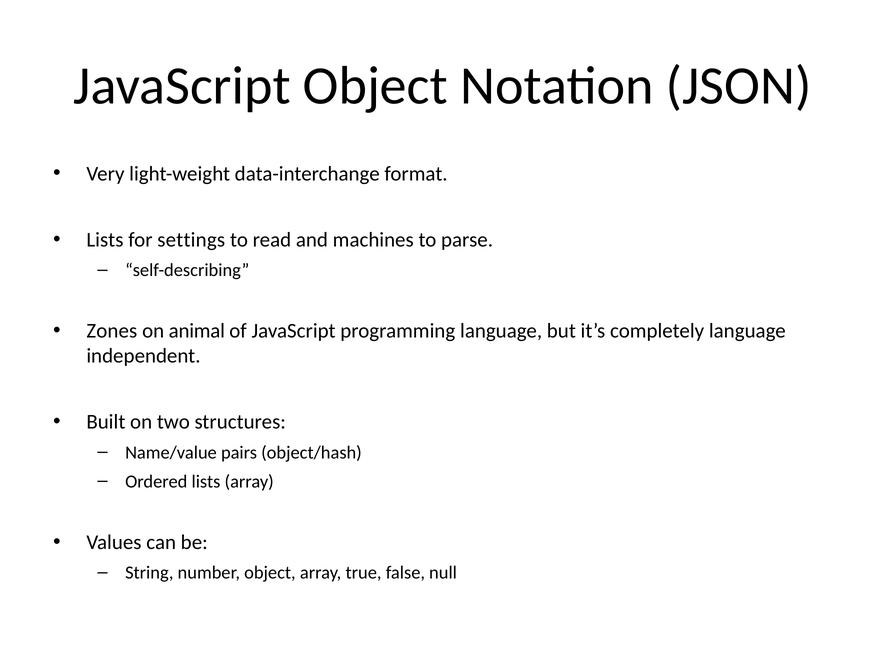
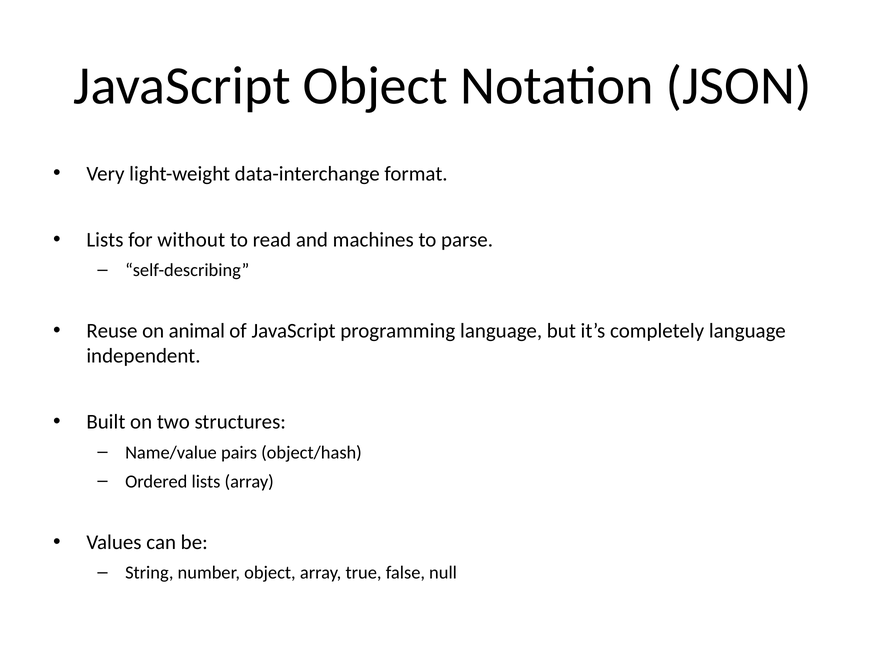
settings: settings -> without
Zones: Zones -> Reuse
